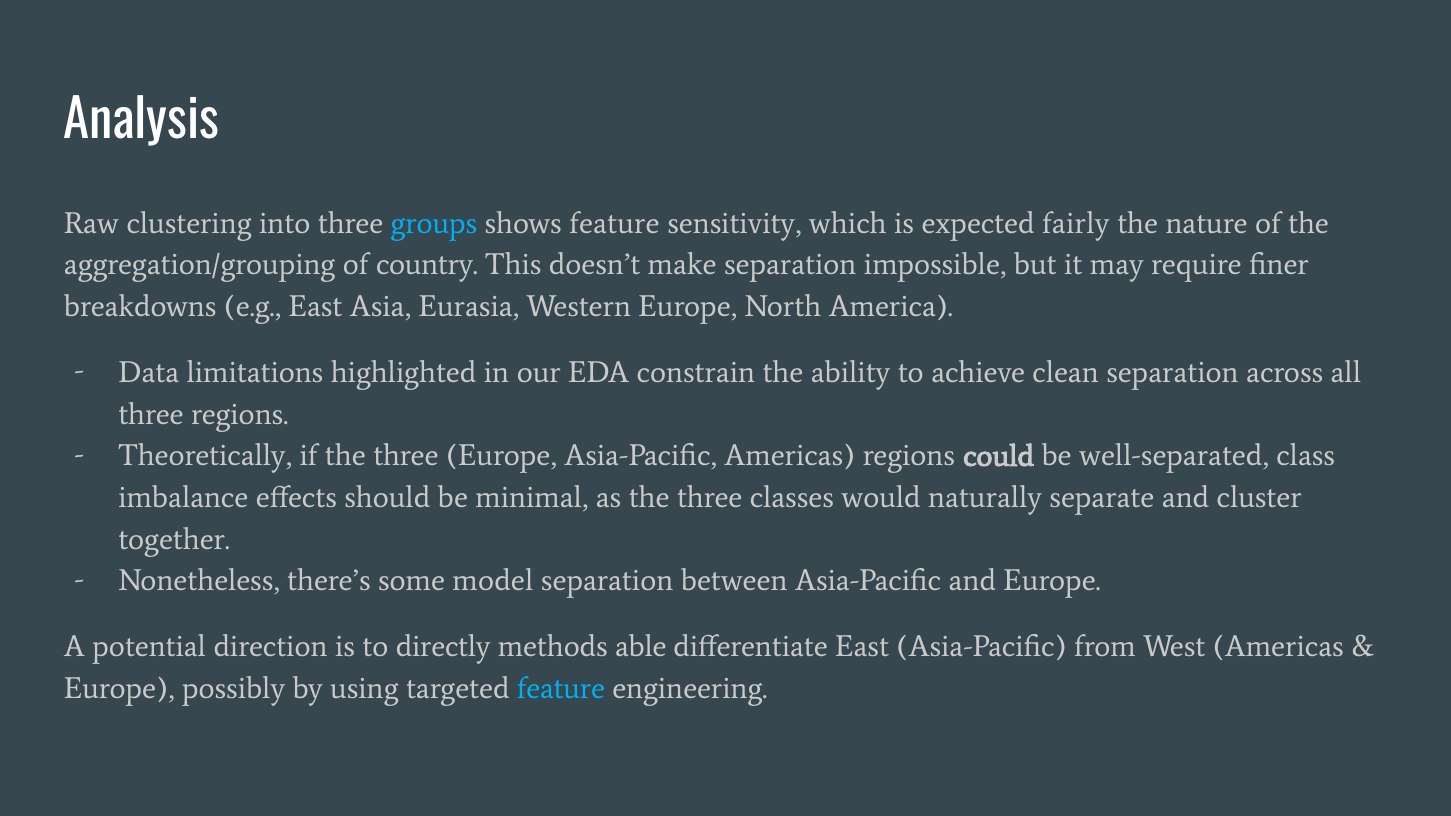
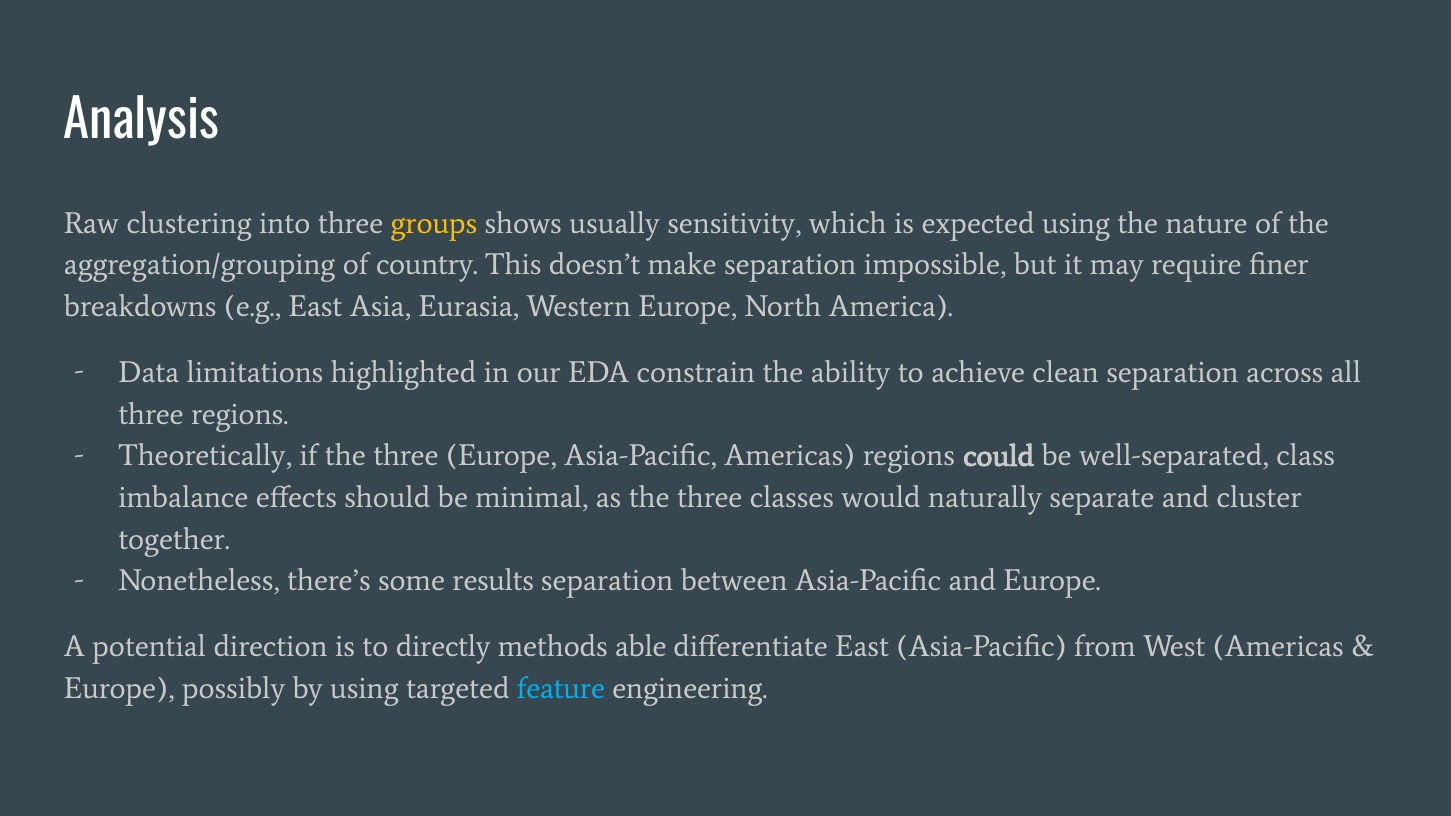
groups colour: light blue -> yellow
shows feature: feature -> usually
expected fairly: fairly -> using
model: model -> results
